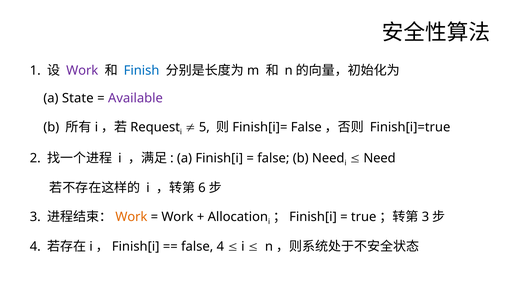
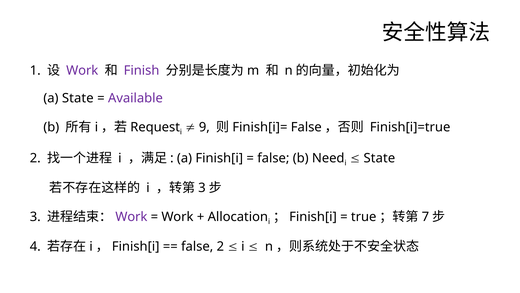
Finish colour: blue -> purple
5: 5 -> 9
Need at (380, 158): Need -> State
6 at (202, 188): 6 -> 3
Work at (131, 216) colour: orange -> purple
3 at (425, 216): 3 -> 7
false 4: 4 -> 2
